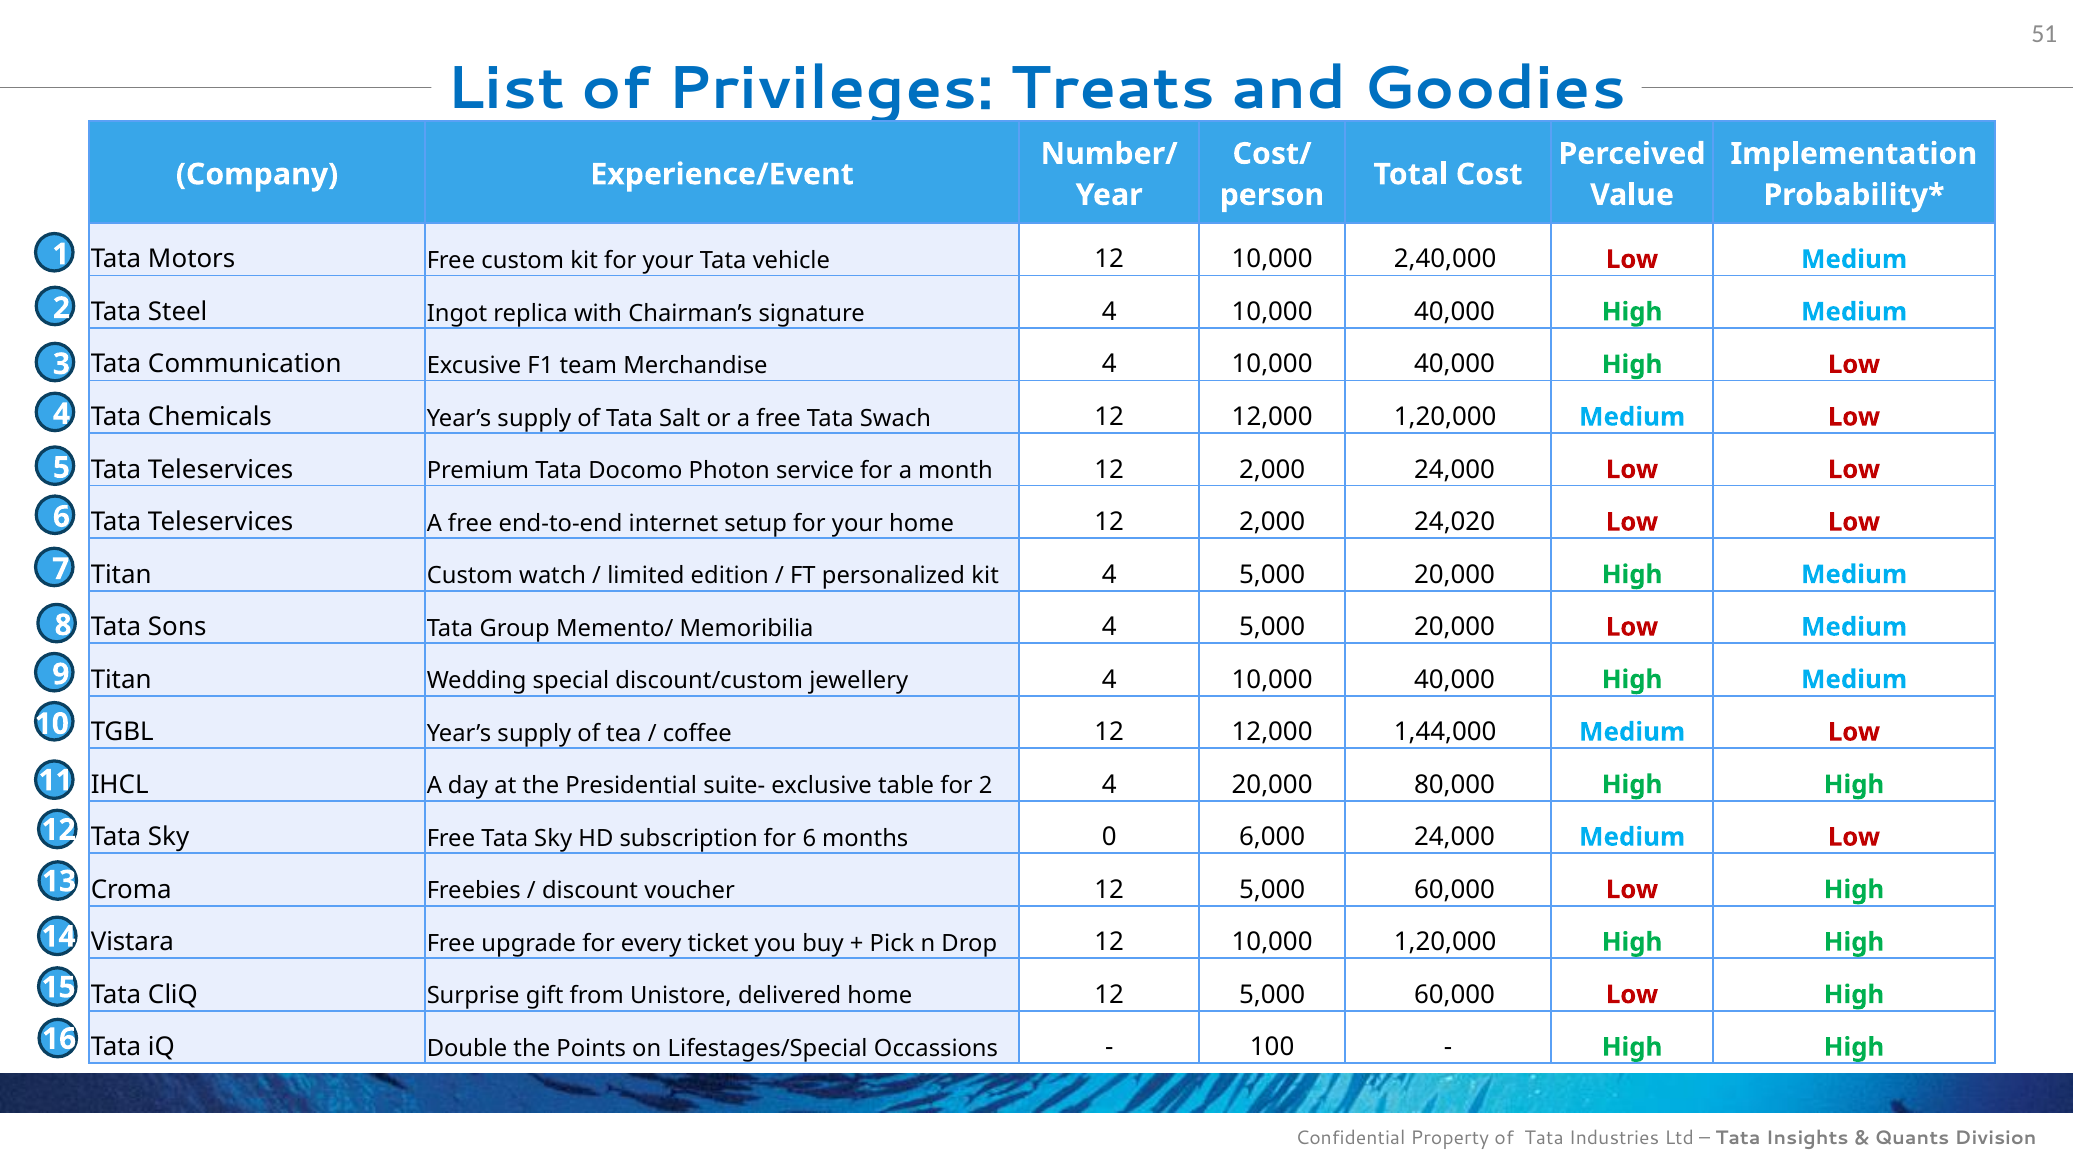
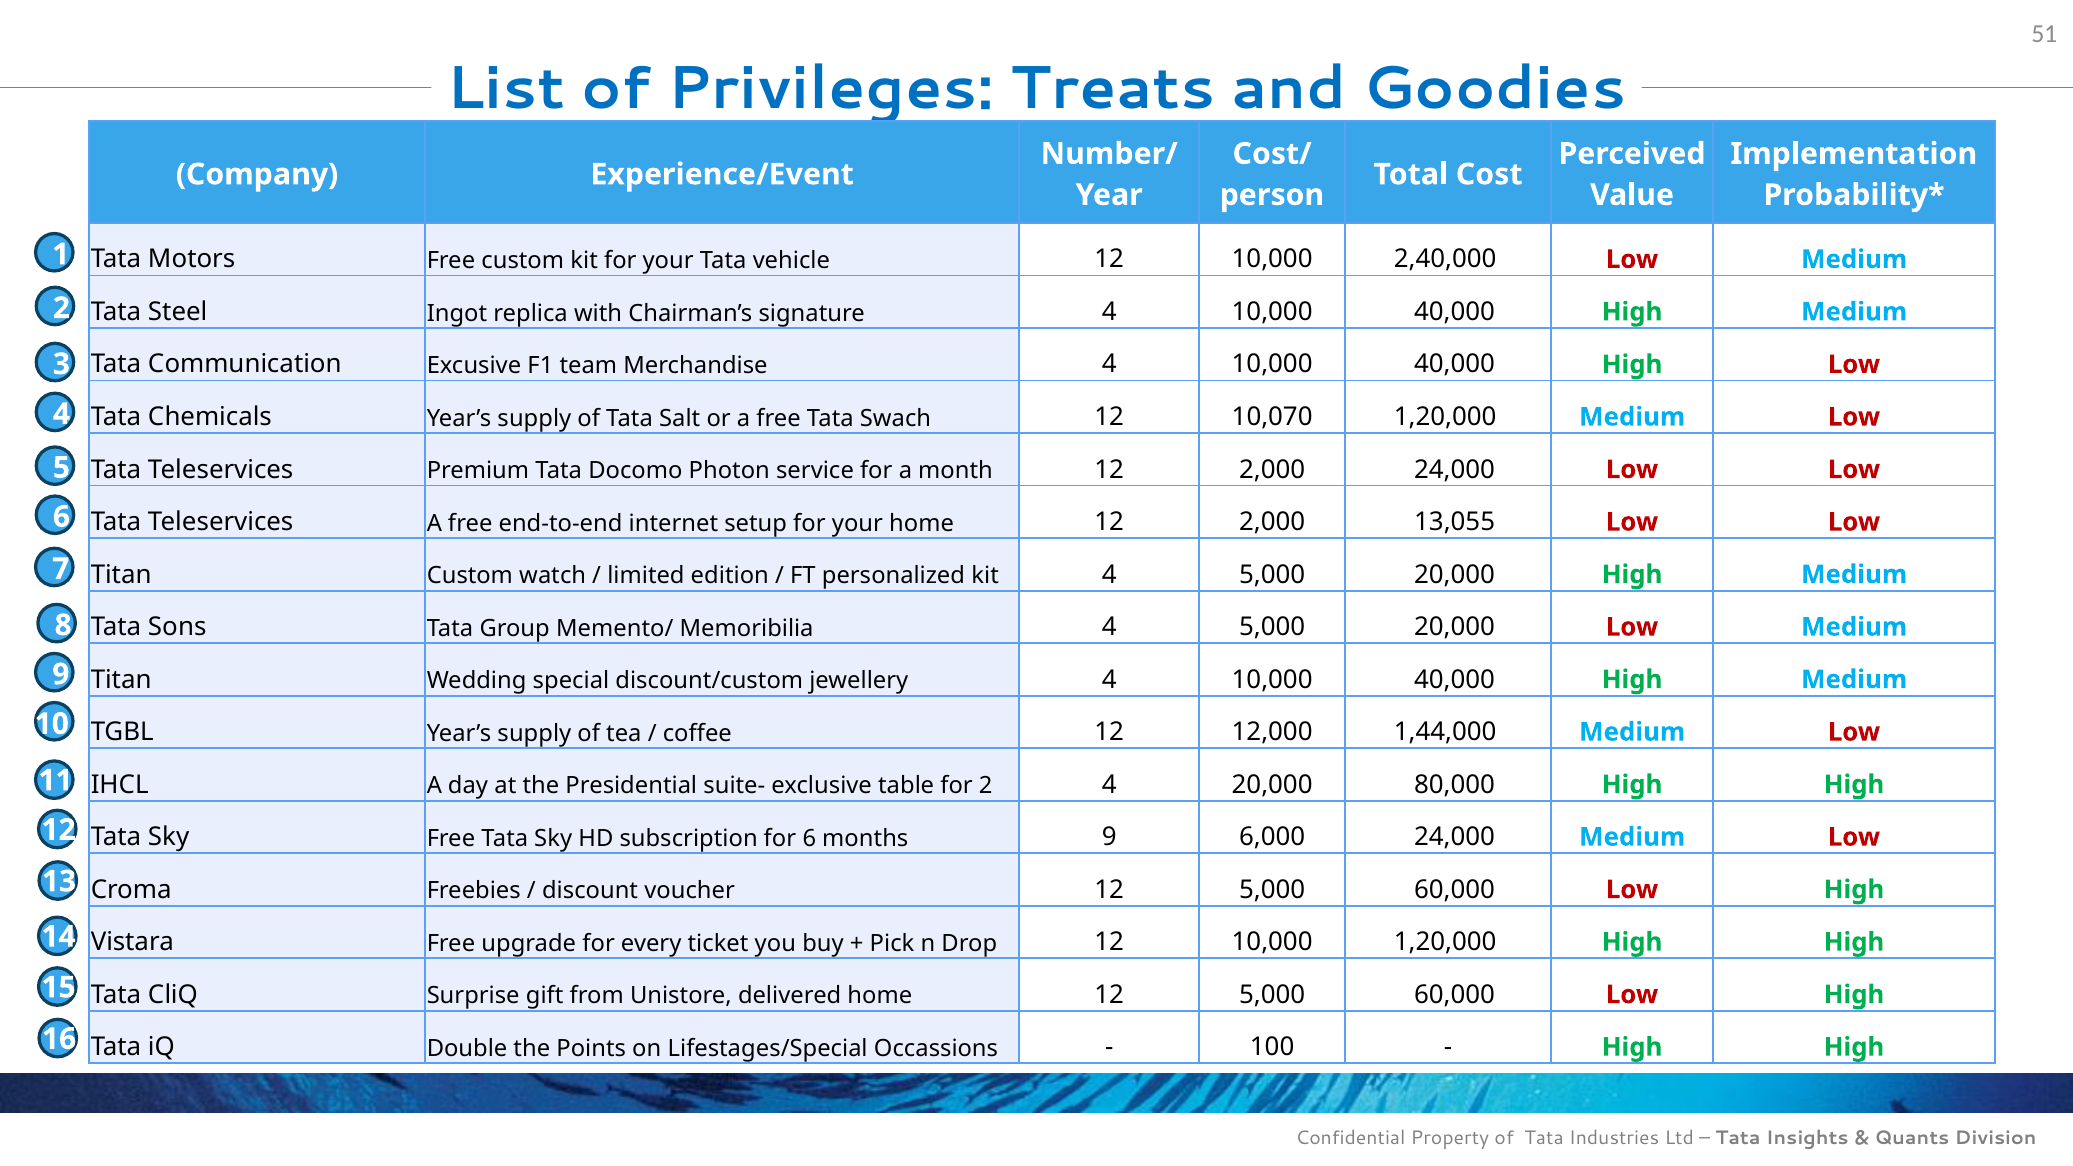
12,000 at (1272, 417): 12,000 -> 10,070
24,020: 24,020 -> 13,055
0 at (1109, 837): 0 -> 9
